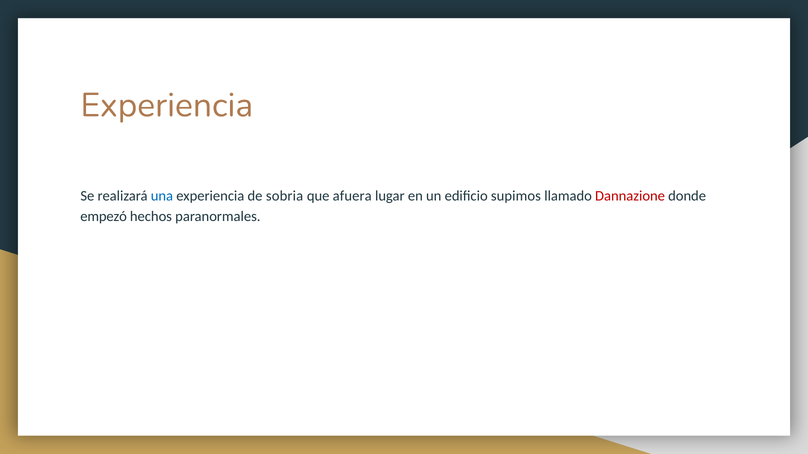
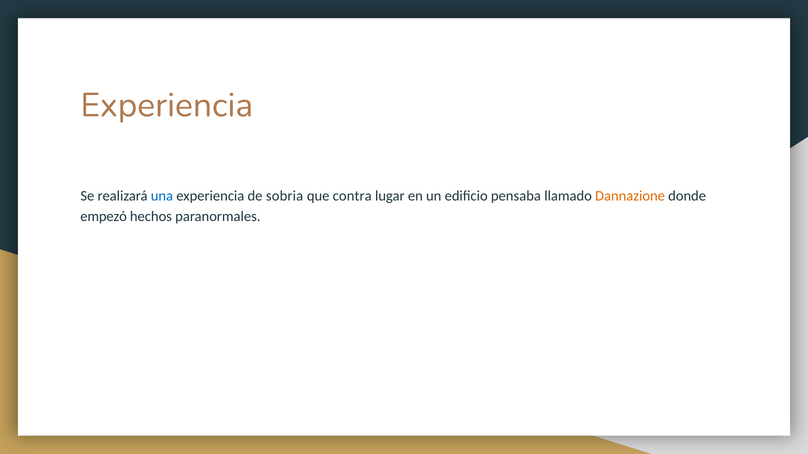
afuera: afuera -> contra
supimos: supimos -> pensaba
Dannazione colour: red -> orange
